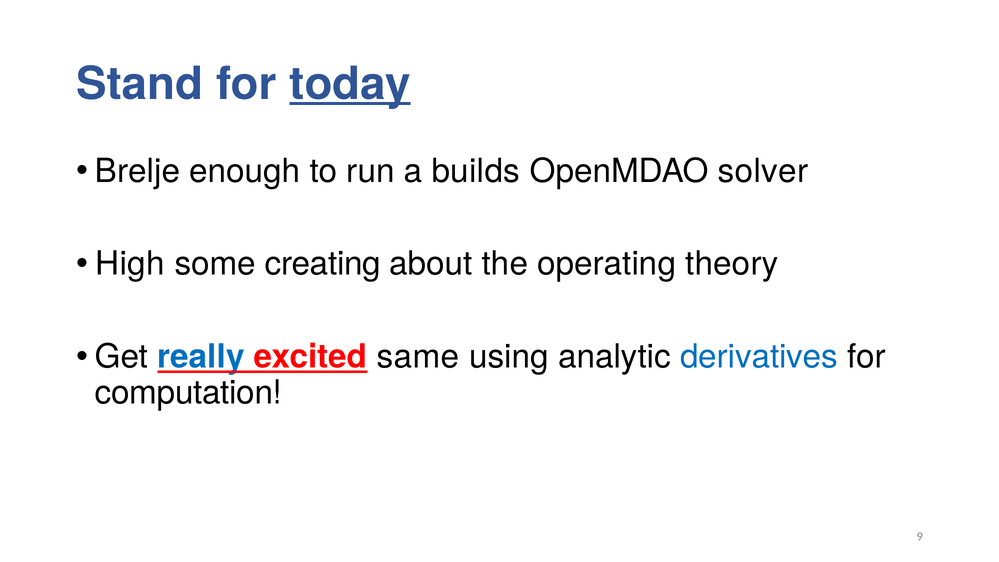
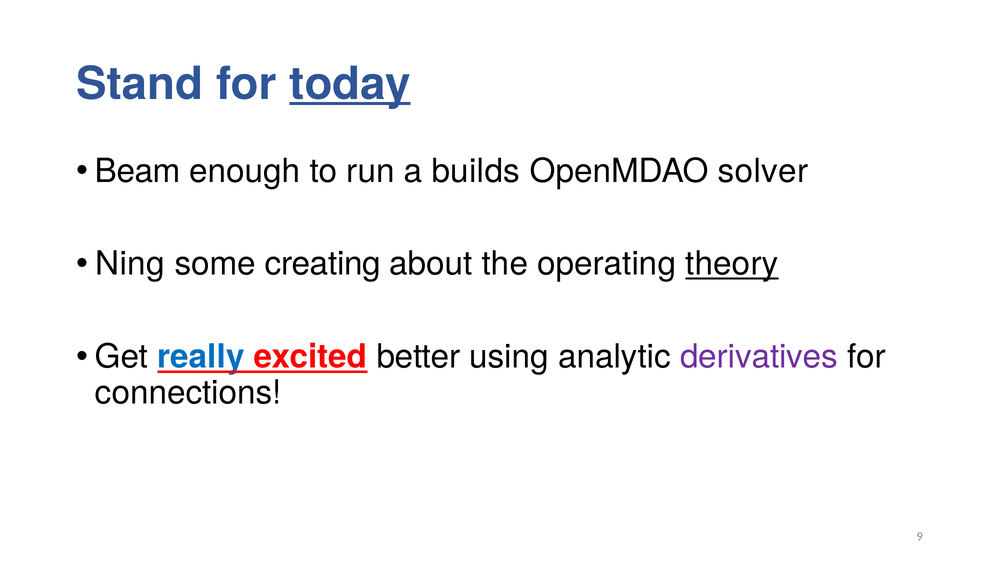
Brelje: Brelje -> Beam
High: High -> Ning
theory underline: none -> present
same: same -> better
derivatives colour: blue -> purple
computation: computation -> connections
